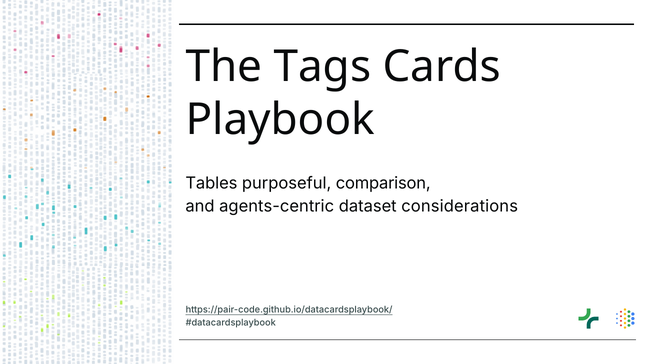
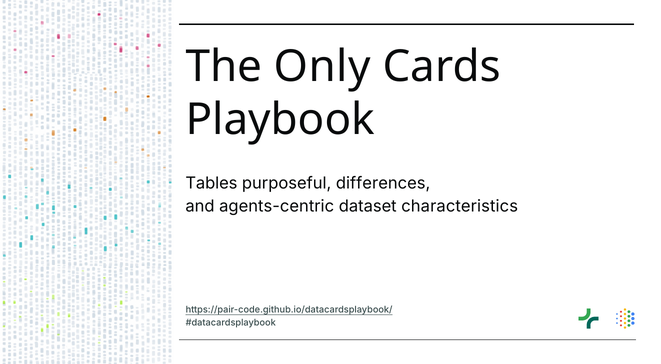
Tags: Tags -> Only
comparison: comparison -> differences
considerations: considerations -> characteristics
